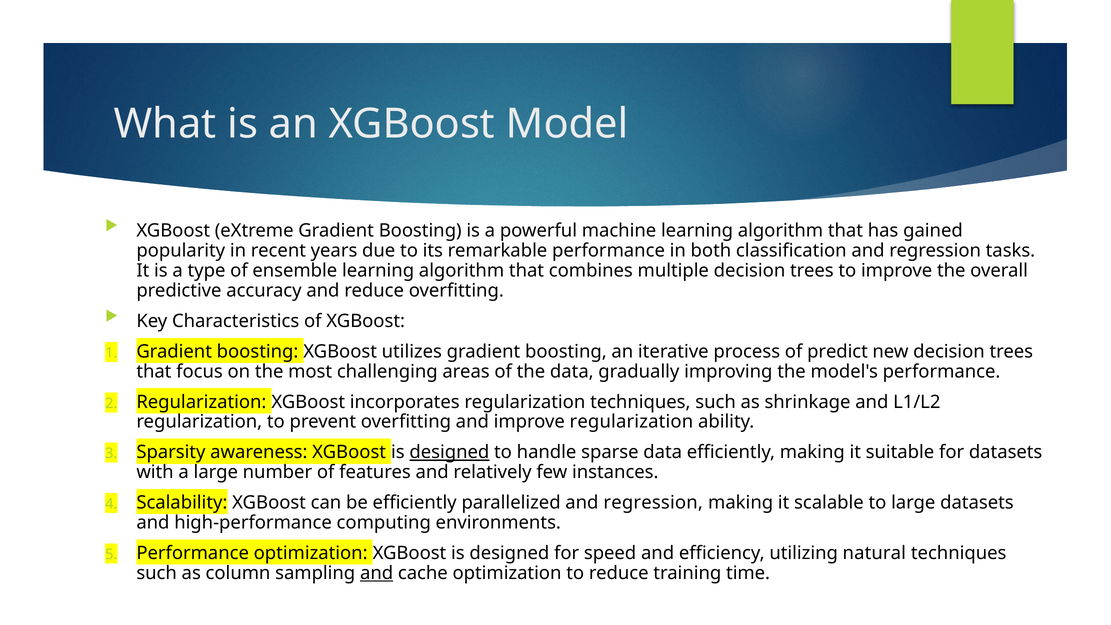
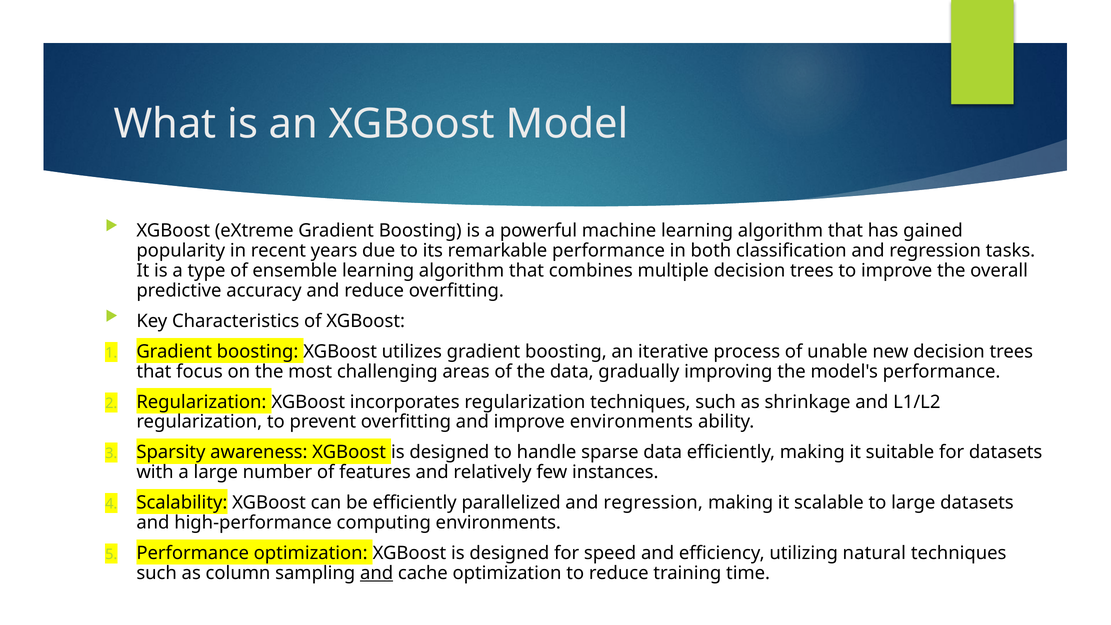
predict: predict -> unable
improve regularization: regularization -> environments
designed at (449, 452) underline: present -> none
